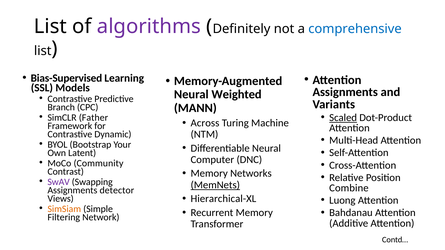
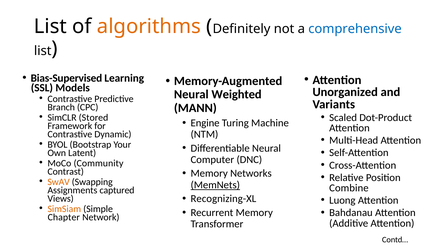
algorithms colour: purple -> orange
Assignments at (345, 92): Assignments -> Unorganized
Scaled underline: present -> none
Father: Father -> Stored
Across: Across -> Engine
SwAV colour: purple -> orange
detector: detector -> captured
Hierarchical-XL: Hierarchical-XL -> Recognizing-XL
Filtering: Filtering -> Chapter
